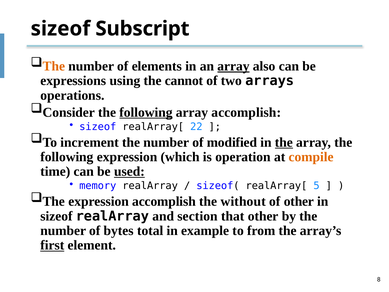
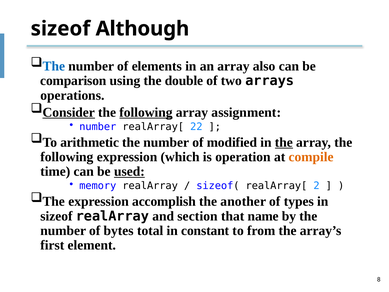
Subscript: Subscript -> Although
The at (54, 66) colour: orange -> blue
array at (234, 66) underline: present -> none
expressions: expressions -> comparison
cannot: cannot -> double
Consider underline: none -> present
array accomplish: accomplish -> assignment
sizeof at (98, 127): sizeof -> number
increment: increment -> arithmetic
5: 5 -> 2
without: without -> another
of other: other -> types
that other: other -> name
example: example -> constant
first underline: present -> none
